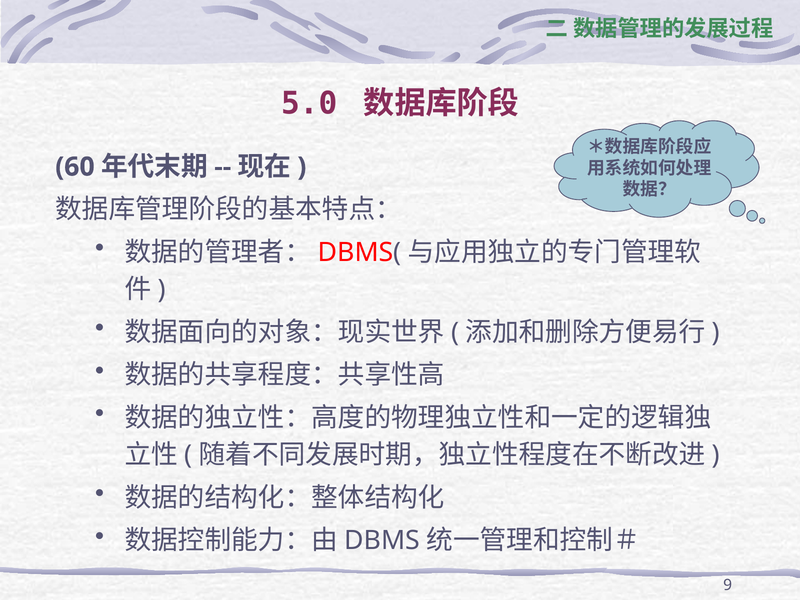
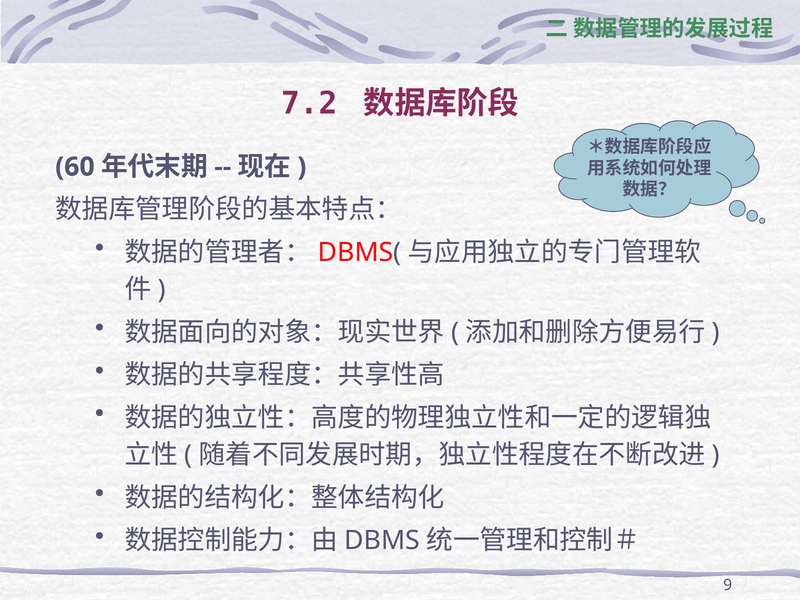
5.0: 5.0 -> 7.2
